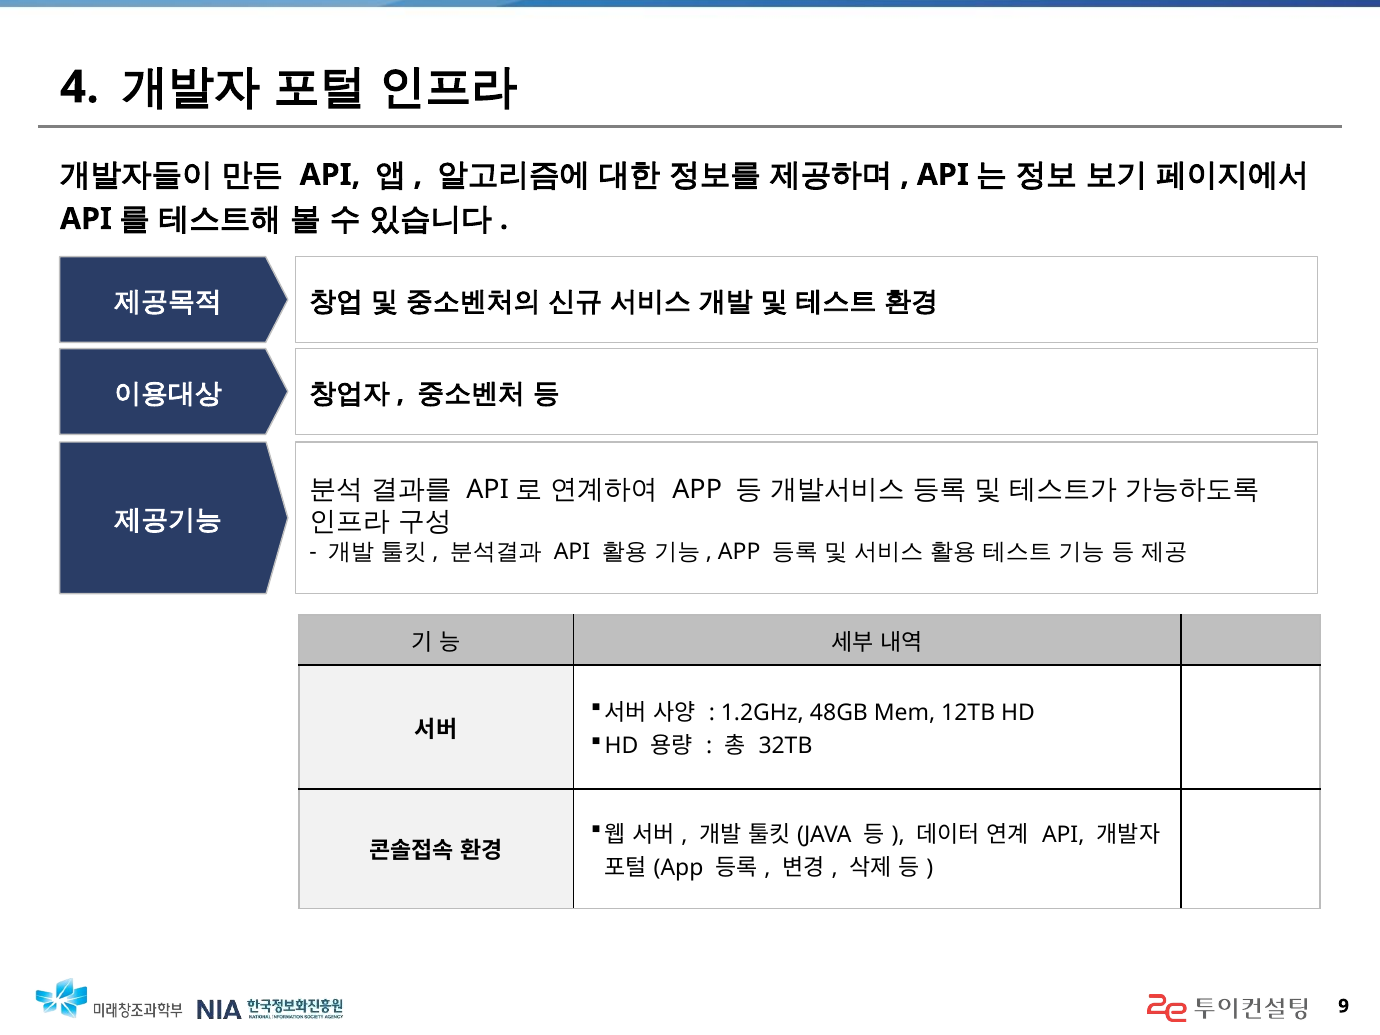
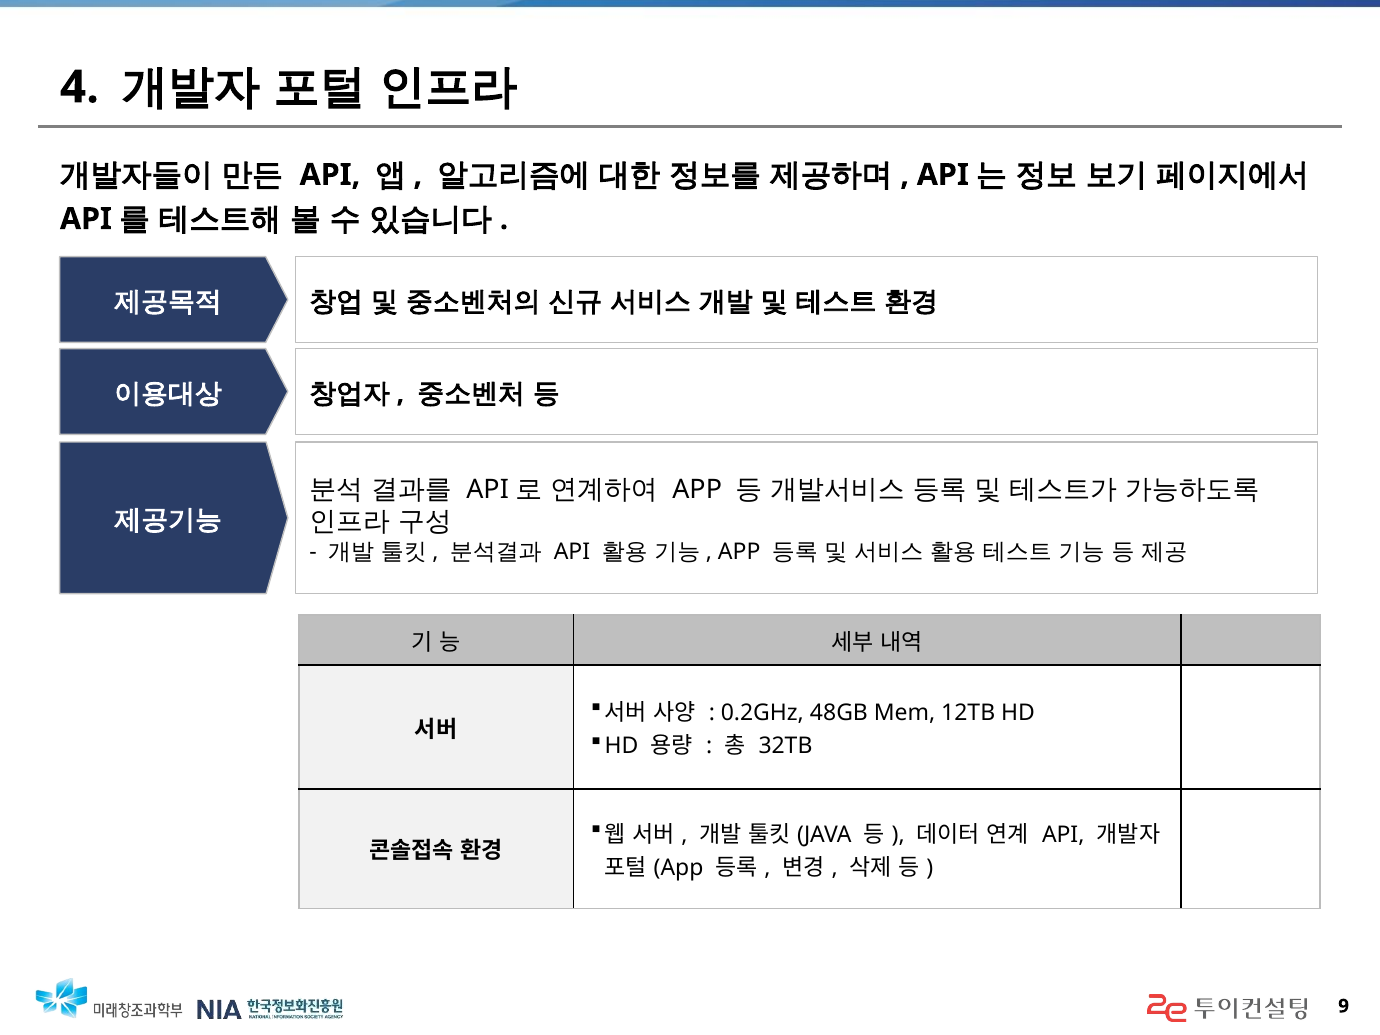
1.2GHz: 1.2GHz -> 0.2GHz
